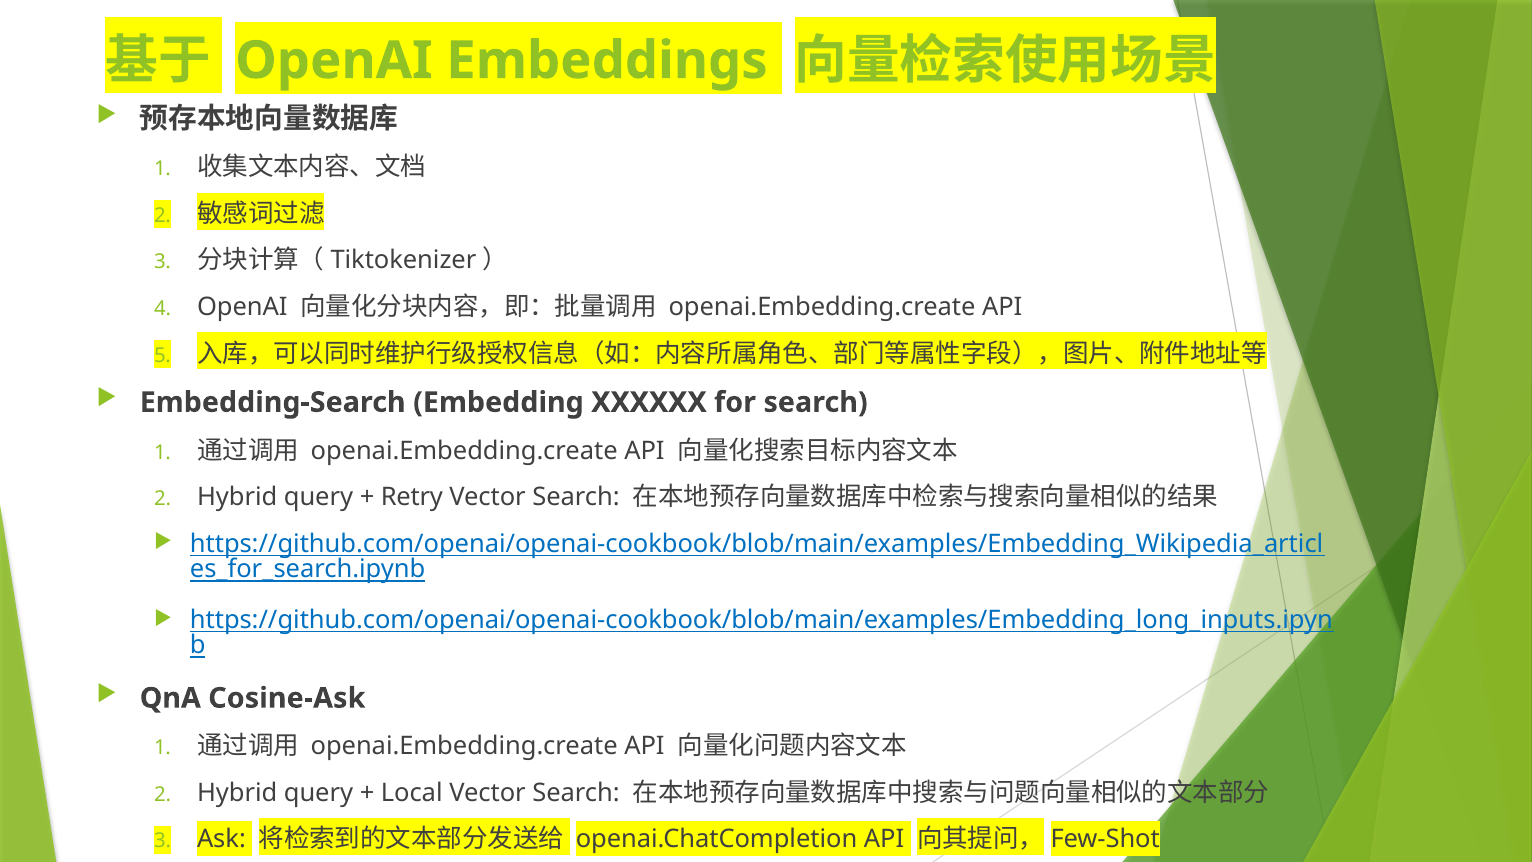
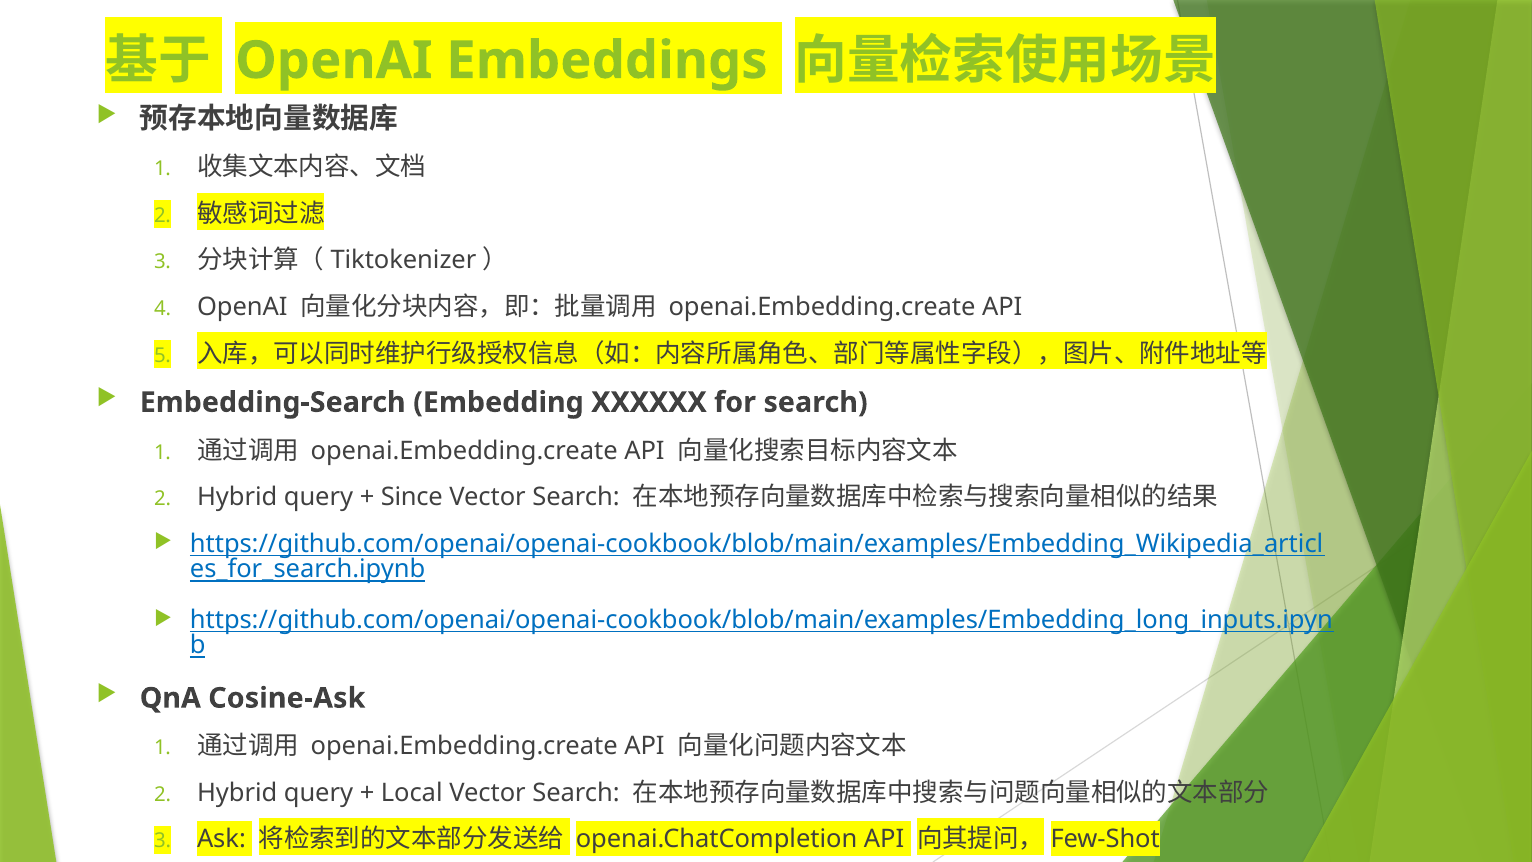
Retry: Retry -> Since
